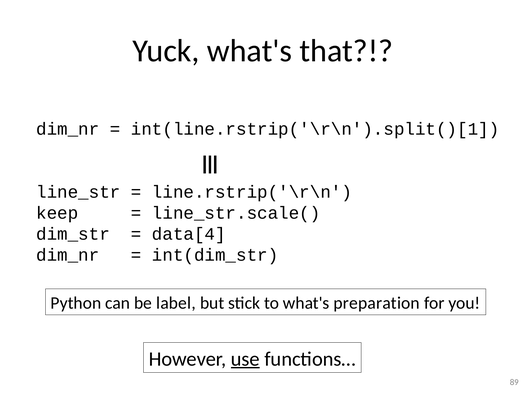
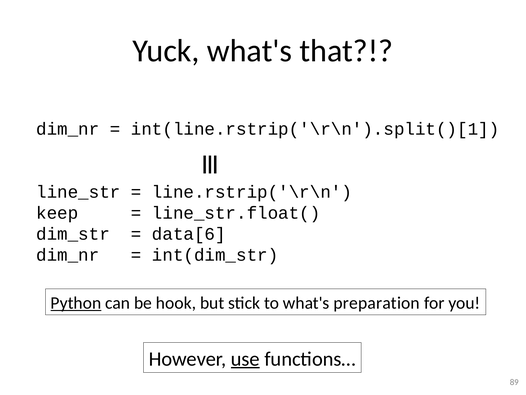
line_str.scale(: line_str.scale( -> line_str.float(
data[4: data[4 -> data[6
Python underline: none -> present
label: label -> hook
